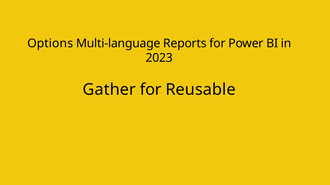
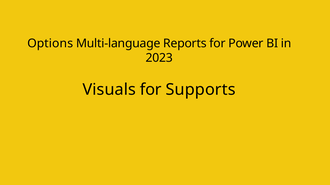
Gather: Gather -> Visuals
Reusable: Reusable -> Supports
